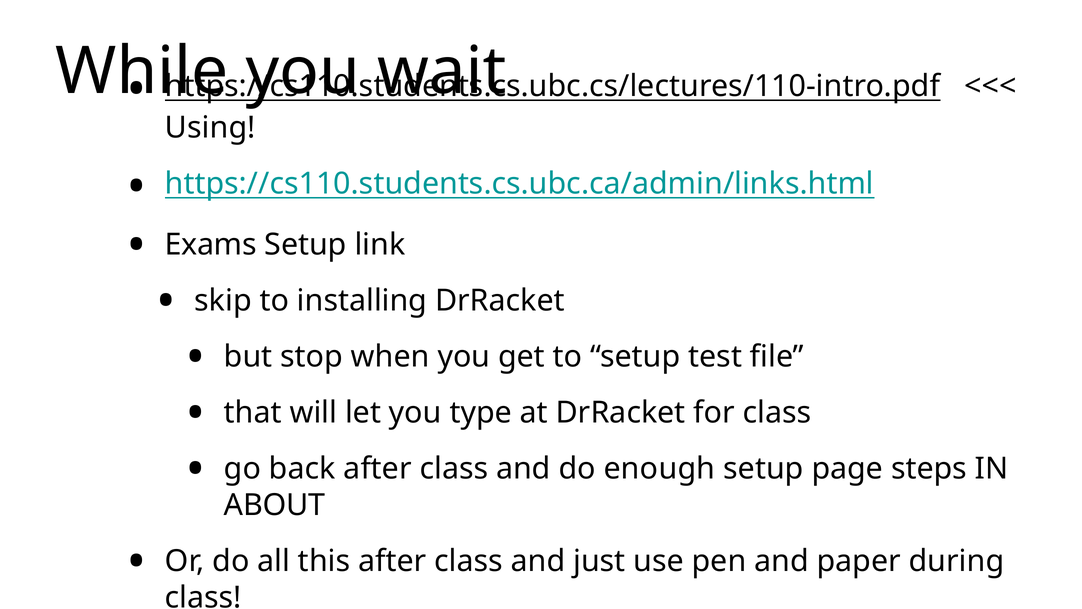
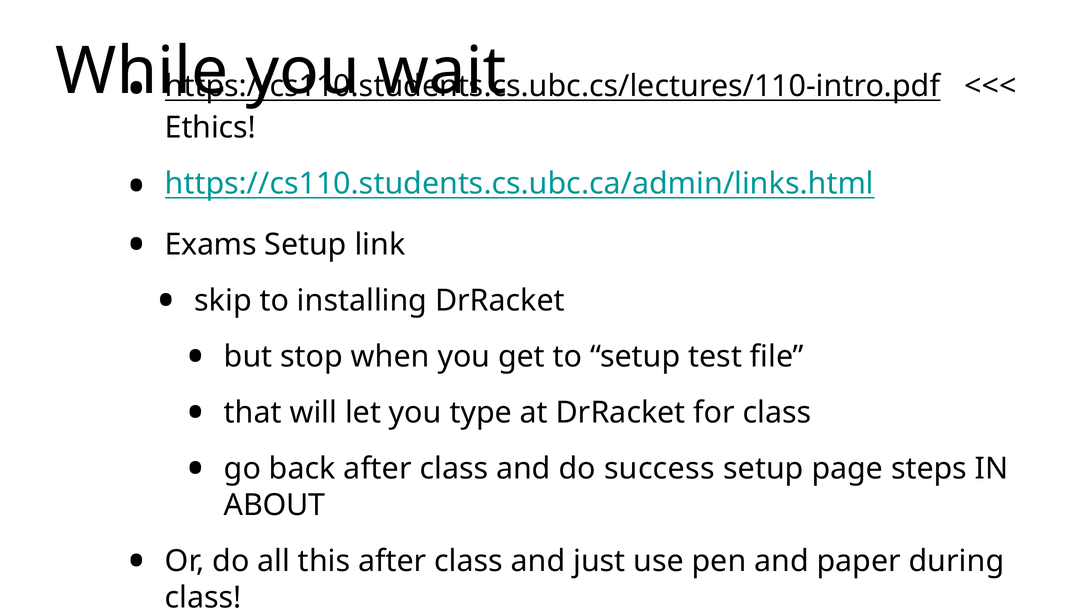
Using: Using -> Ethics
enough: enough -> success
